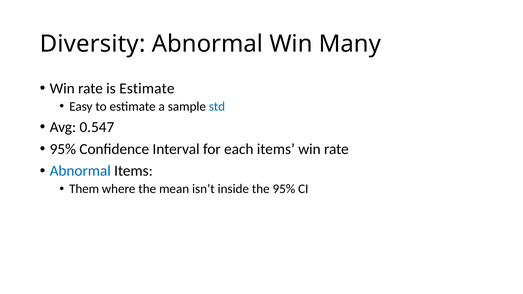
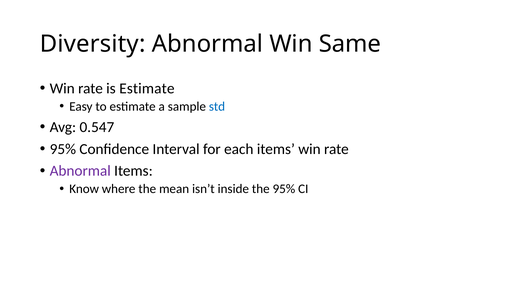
Many: Many -> Same
Abnormal at (80, 171) colour: blue -> purple
Them: Them -> Know
